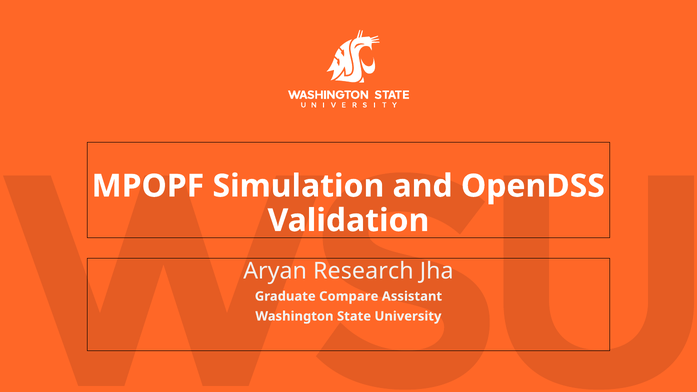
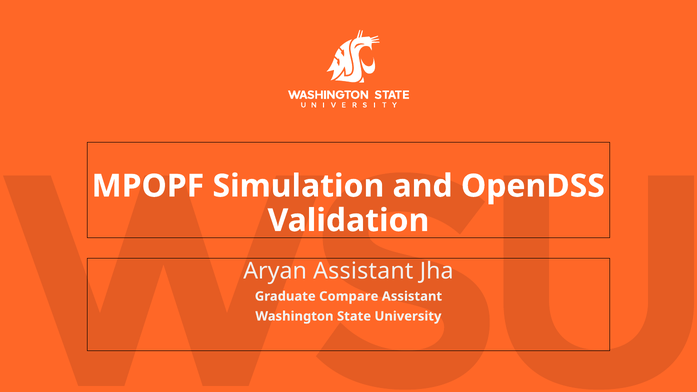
Aryan Research: Research -> Assistant
